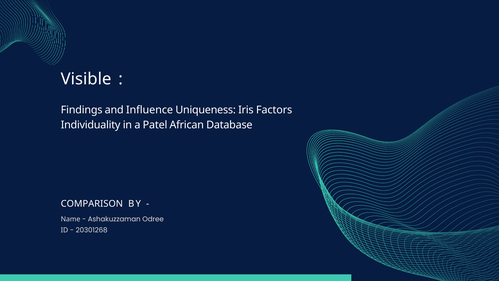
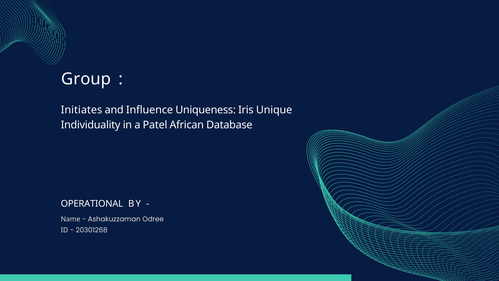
Visible: Visible -> Group
Findings: Findings -> Initiates
Factors: Factors -> Unique
COMPARISON: COMPARISON -> OPERATIONAL
